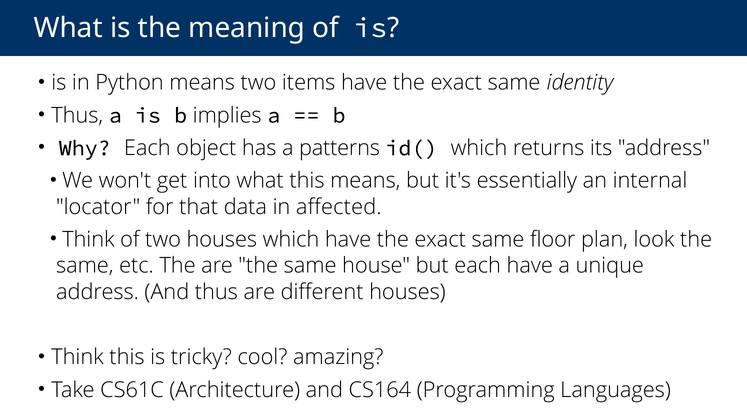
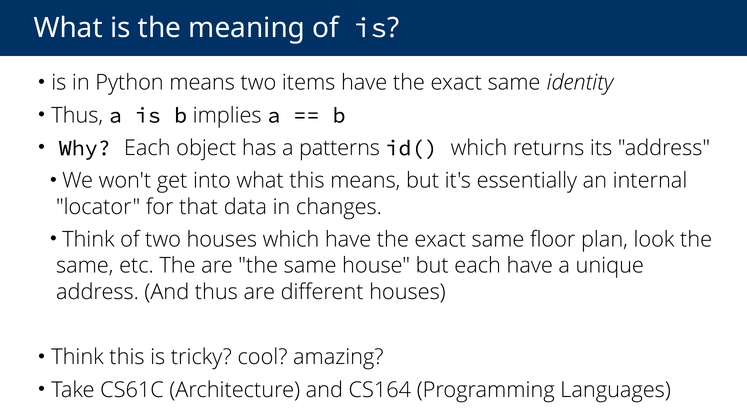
affected: affected -> changes
